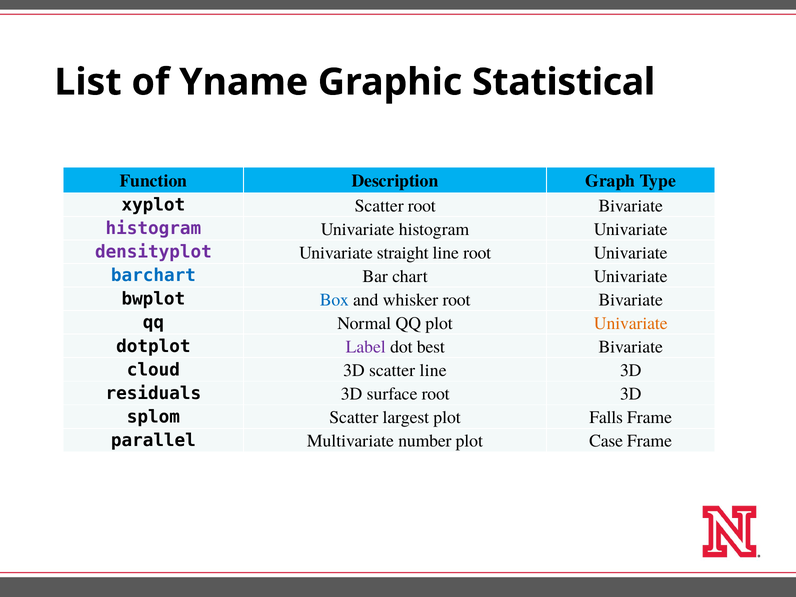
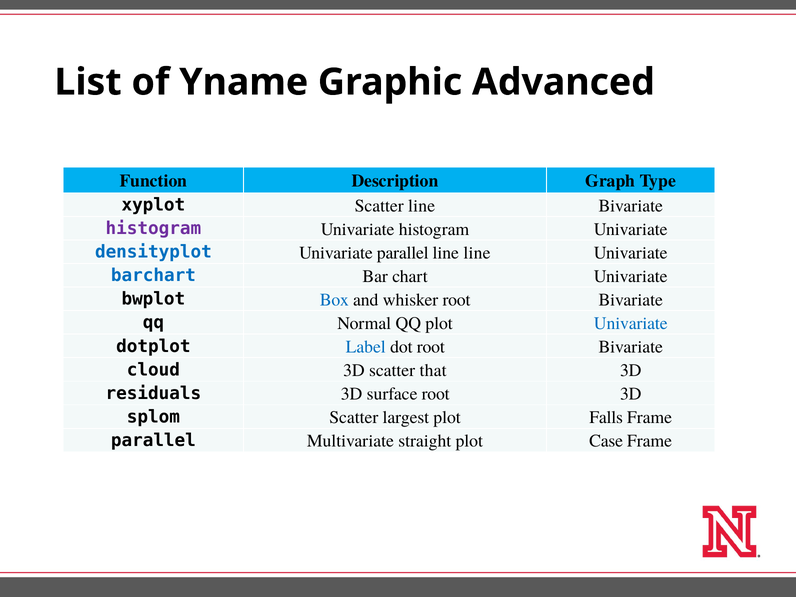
Statistical: Statistical -> Advanced
Scatter root: root -> line
densityplot colour: purple -> blue
Univariate straight: straight -> parallel
line root: root -> line
Univariate at (631, 323) colour: orange -> blue
Label colour: purple -> blue
dot best: best -> root
scatter line: line -> that
number: number -> straight
